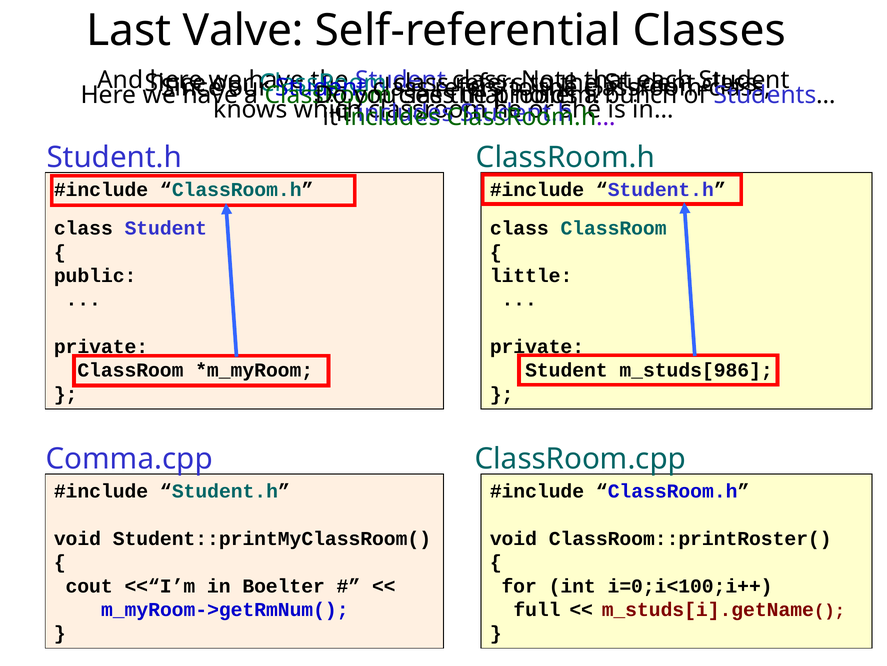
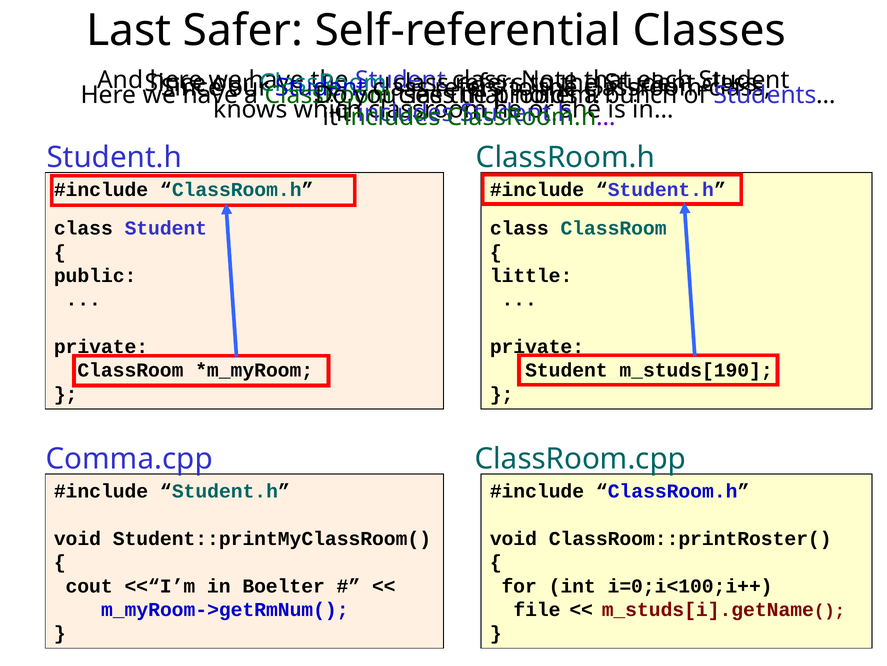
Valve: Valve -> Safer
m_studs[986: m_studs[986 -> m_studs[190
full: full -> file
